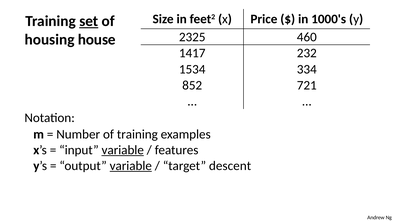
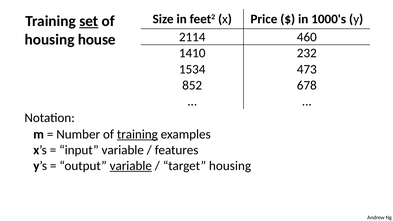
2325: 2325 -> 2114
1417: 1417 -> 1410
334: 334 -> 473
721: 721 -> 678
training at (137, 134) underline: none -> present
variable at (123, 150) underline: present -> none
target descent: descent -> housing
